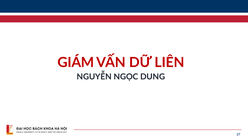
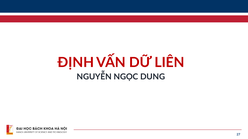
GIÁM: GIÁM -> ĐỊNH
